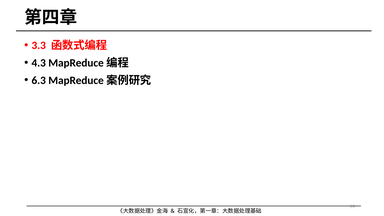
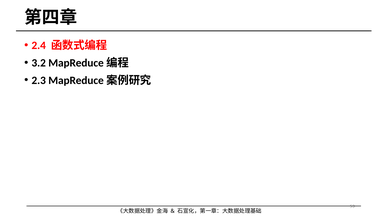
3.3: 3.3 -> 2.4
4.3: 4.3 -> 3.2
6.3: 6.3 -> 2.3
